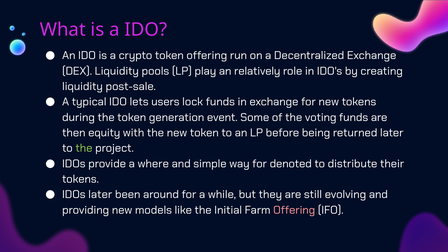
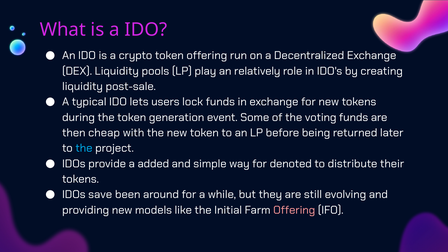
equity: equity -> cheap
the at (84, 148) colour: light green -> light blue
where: where -> added
IDOs later: later -> save
